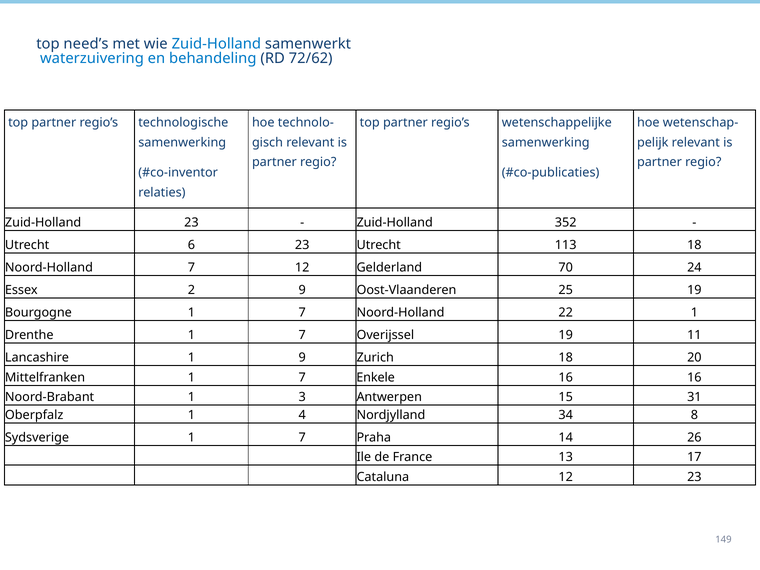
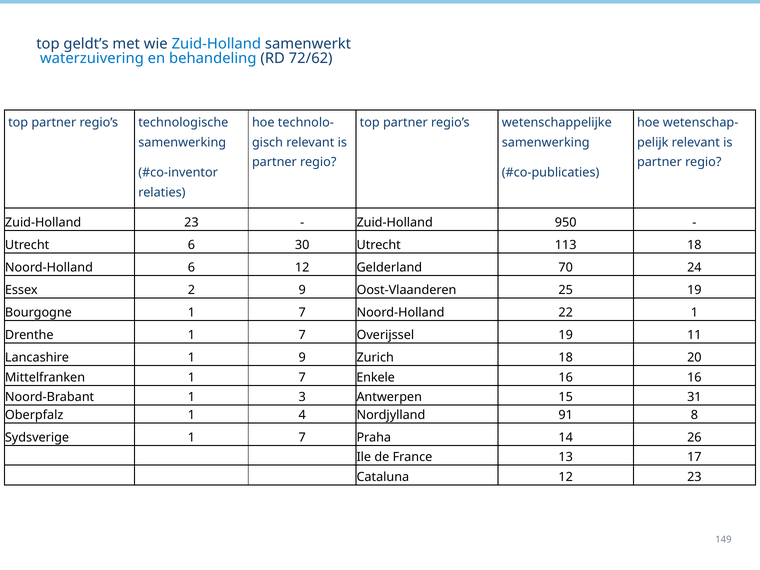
need’s: need’s -> geldt’s
352: 352 -> 950
6 23: 23 -> 30
Noord-Holland 7: 7 -> 6
34: 34 -> 91
